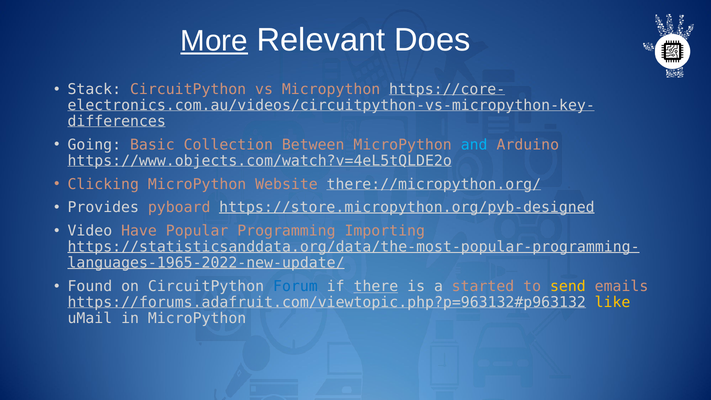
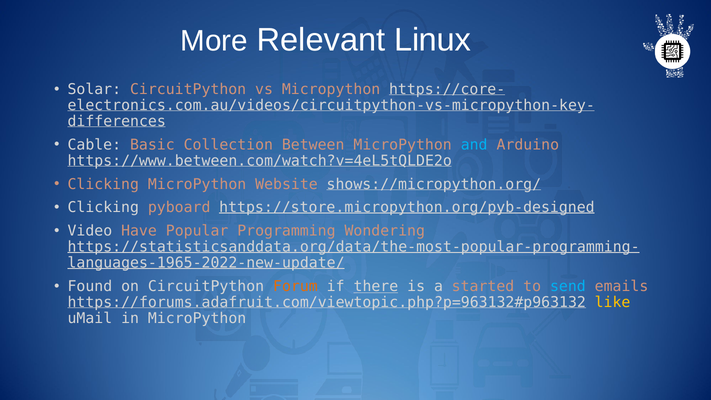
More underline: present -> none
Does: Does -> Linux
Stack: Stack -> Solar
Going: Going -> Cable
https://www.objects.com/watch?v=4eL5tQLDE2o: https://www.objects.com/watch?v=4eL5tQLDE2o -> https://www.between.com/watch?v=4eL5tQLDE2o
there://micropython.org/: there://micropython.org/ -> shows://micropython.org/
Provides at (103, 208): Provides -> Clicking
Importing: Importing -> Wondering
Forum colour: blue -> orange
send colour: yellow -> light blue
